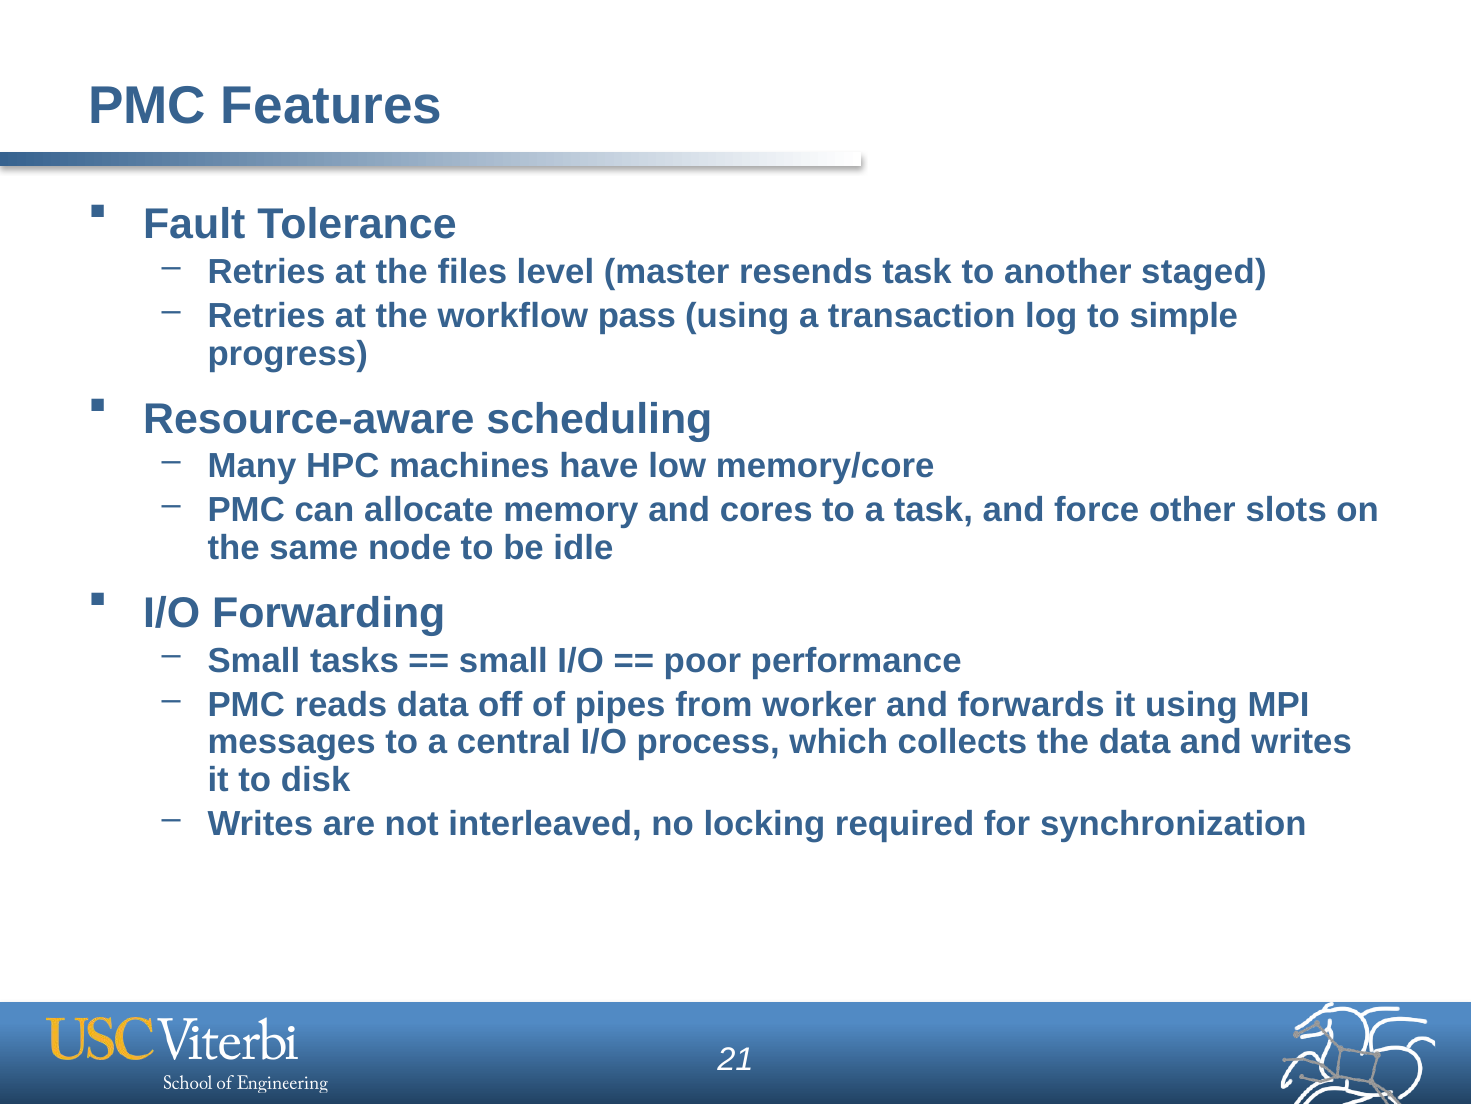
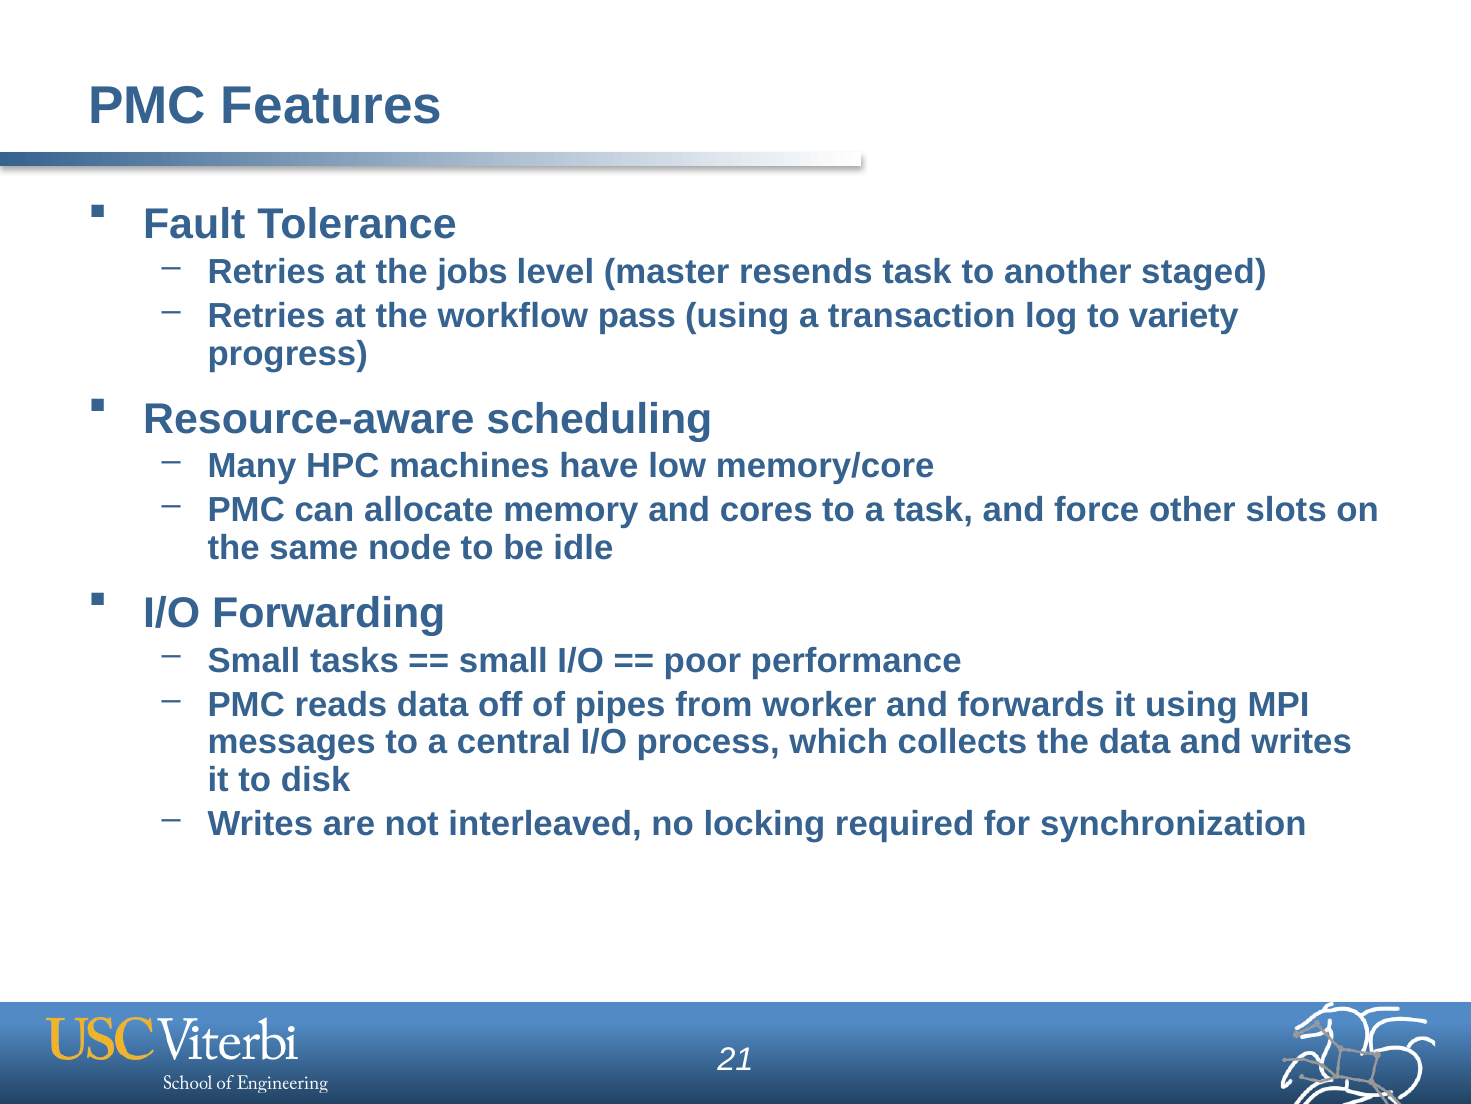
files: files -> jobs
simple: simple -> variety
